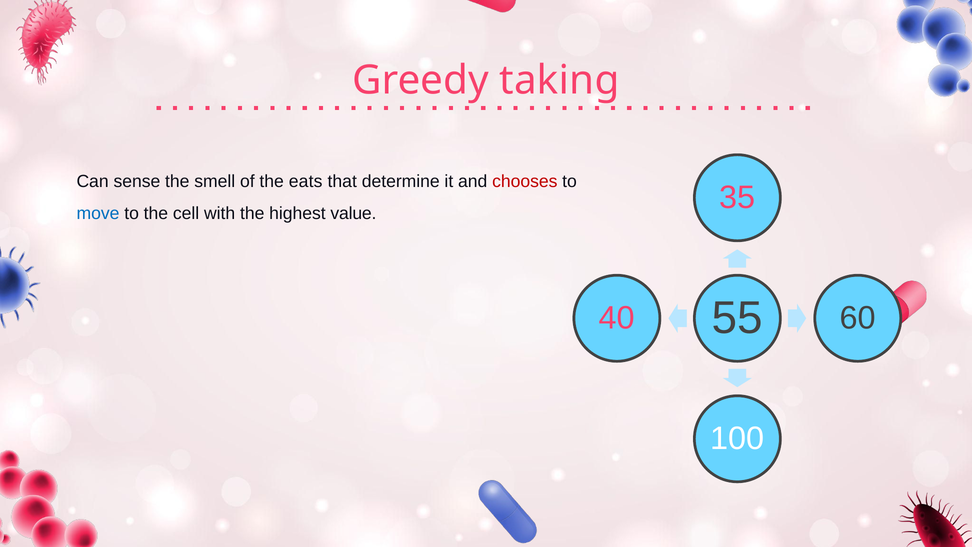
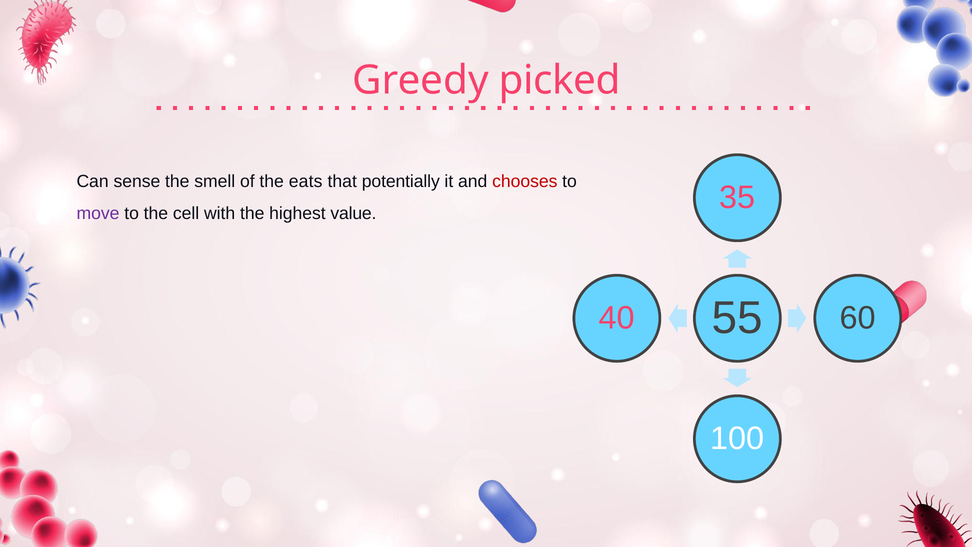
taking: taking -> picked
determine: determine -> potentially
move colour: blue -> purple
